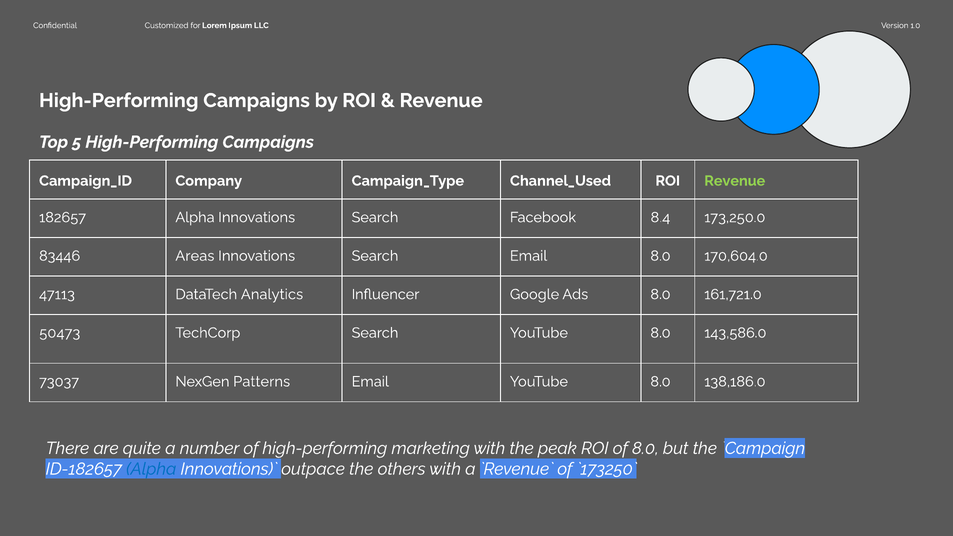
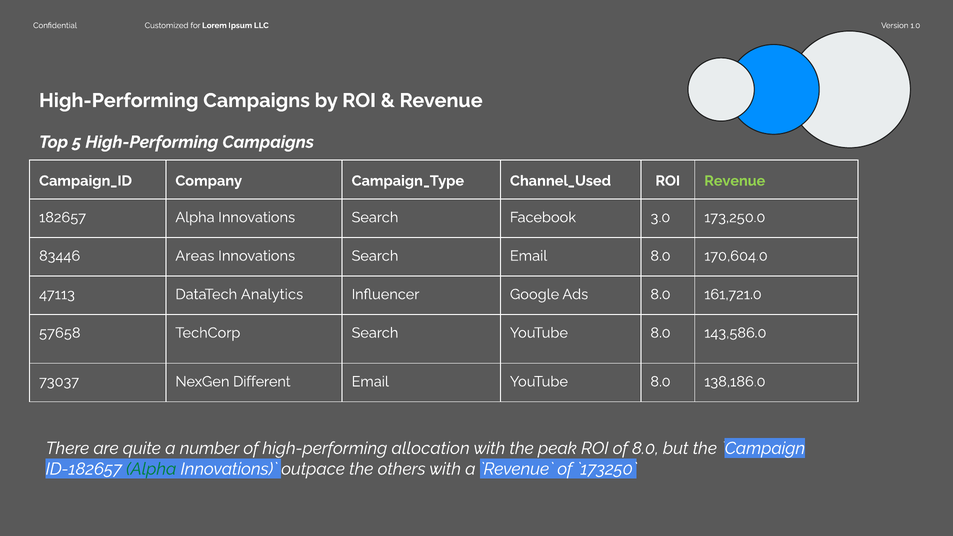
8.4: 8.4 -> 3.0
50473: 50473 -> 57658
Patterns: Patterns -> Different
marketing: marketing -> allocation
Alpha at (151, 469) colour: blue -> green
